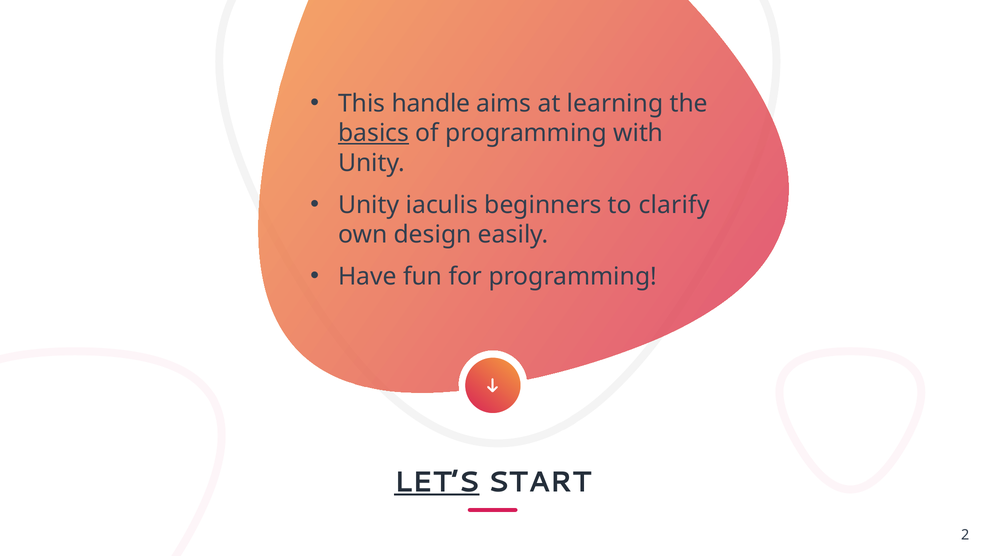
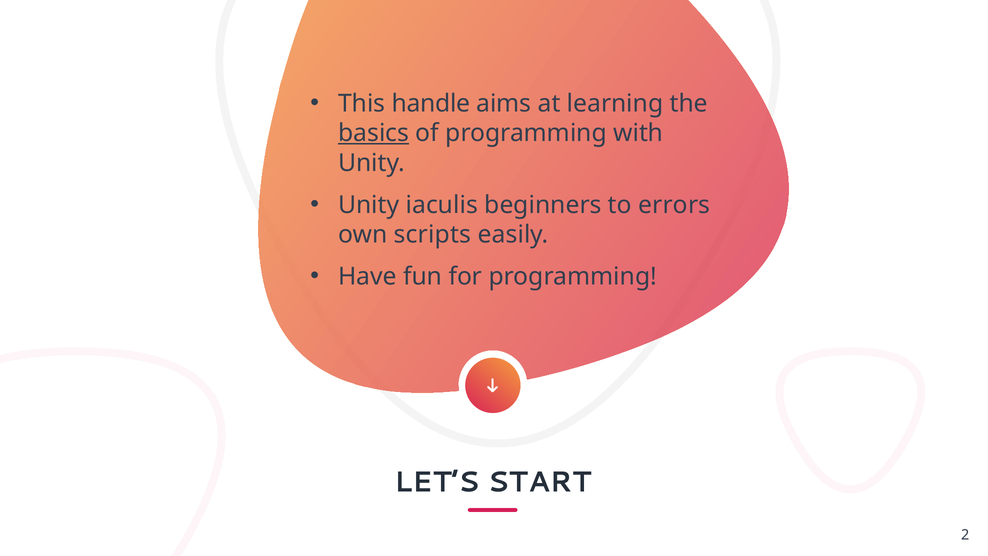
clarify: clarify -> errors
design: design -> scripts
LET’S underline: present -> none
